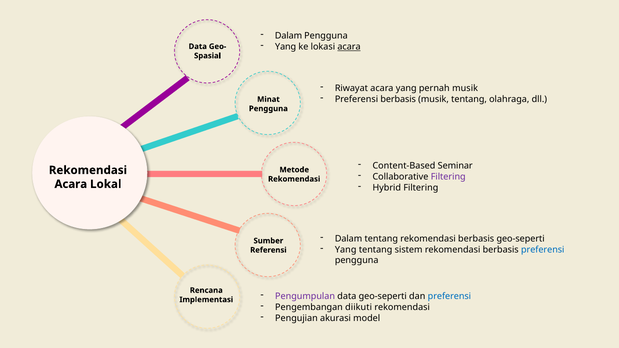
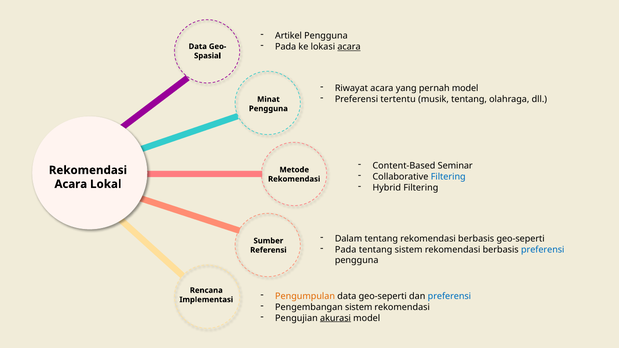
Dalam at (289, 36): Dalam -> Artikel
Yang at (286, 47): Yang -> Pada
pernah musik: musik -> model
Preferensi berbasis: berbasis -> tertentu
Filtering at (448, 177) colour: purple -> blue
Yang at (346, 250): Yang -> Pada
Pengumpulan colour: purple -> orange
Pengembangan diikuti: diikuti -> sistem
akurasi underline: none -> present
